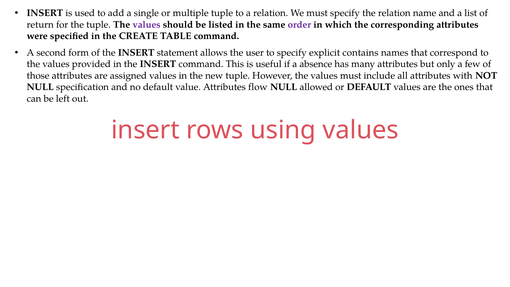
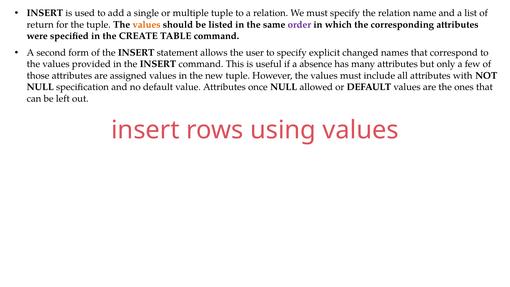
values at (147, 25) colour: purple -> orange
contains: contains -> changed
flow: flow -> once
